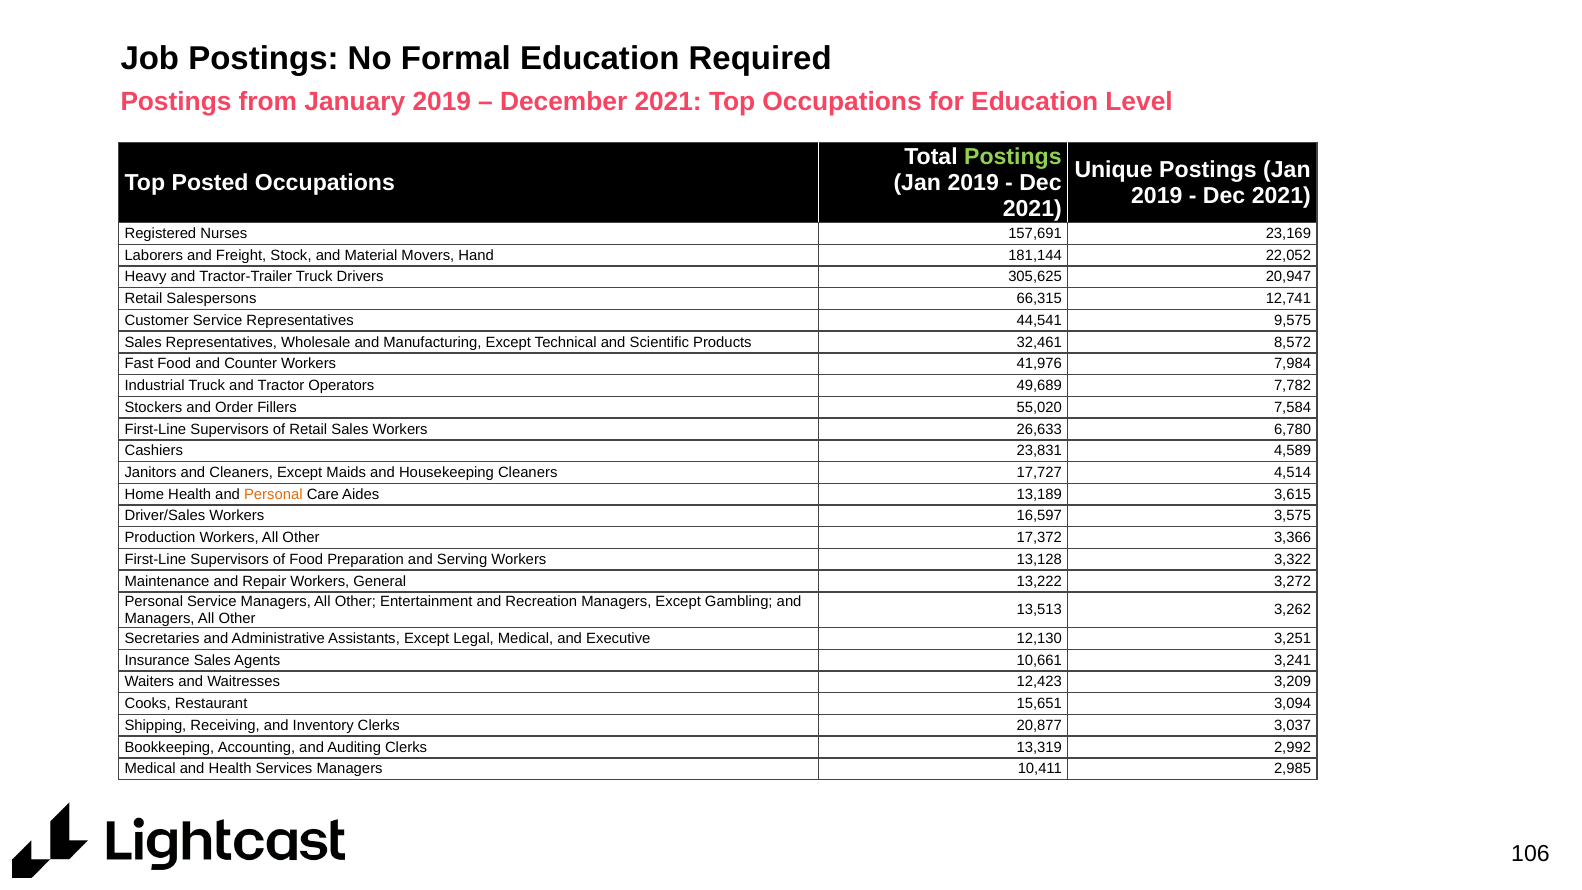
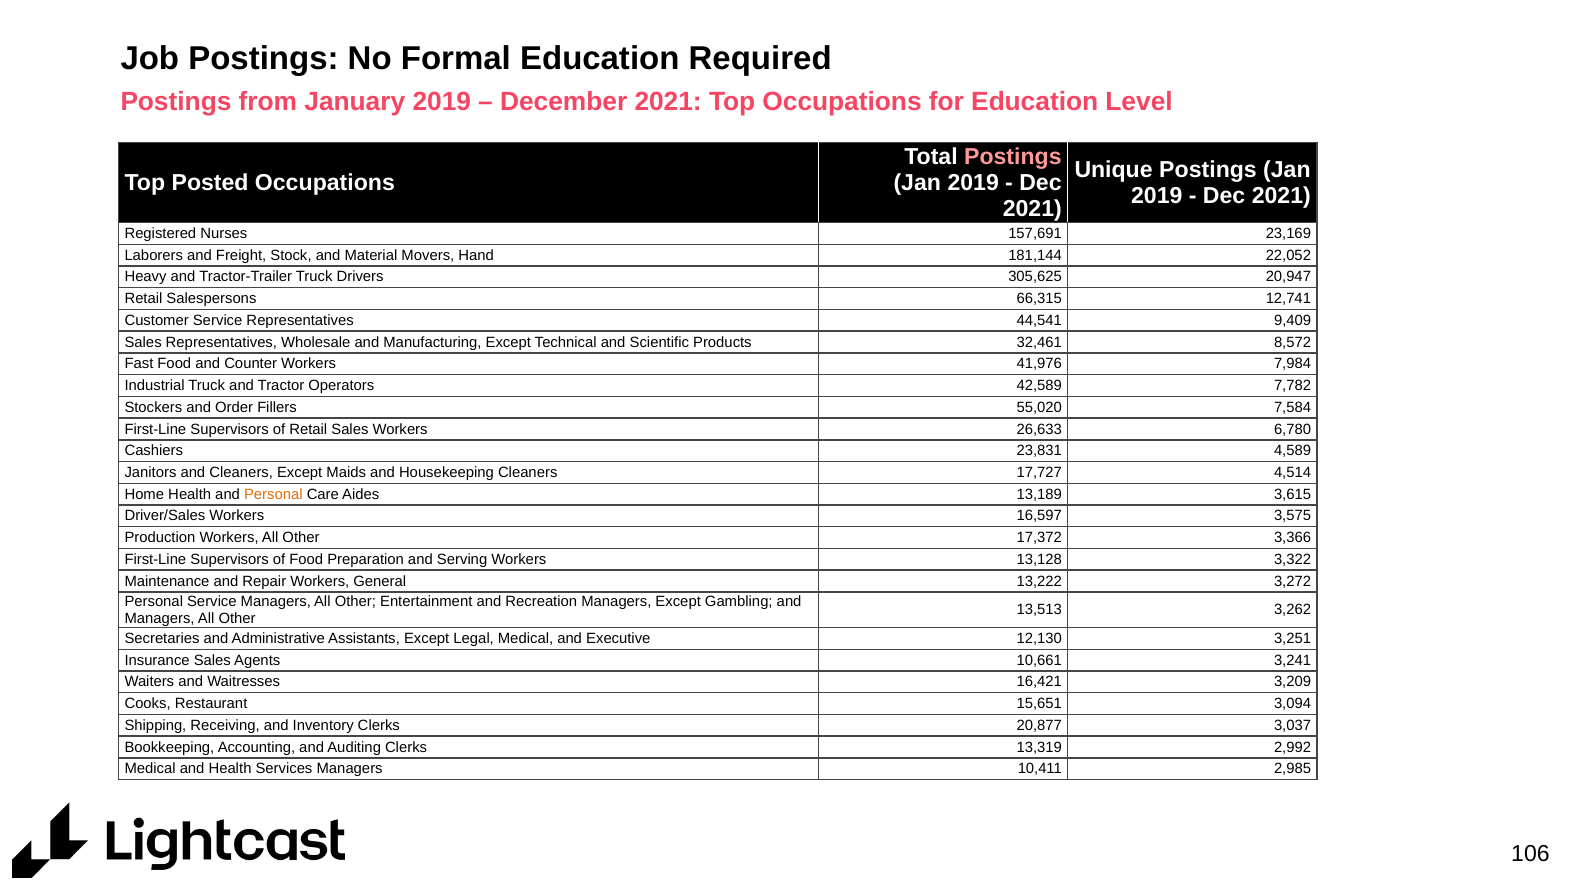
Postings at (1013, 157) colour: light green -> pink
9,575: 9,575 -> 9,409
49,689: 49,689 -> 42,589
12,423: 12,423 -> 16,421
